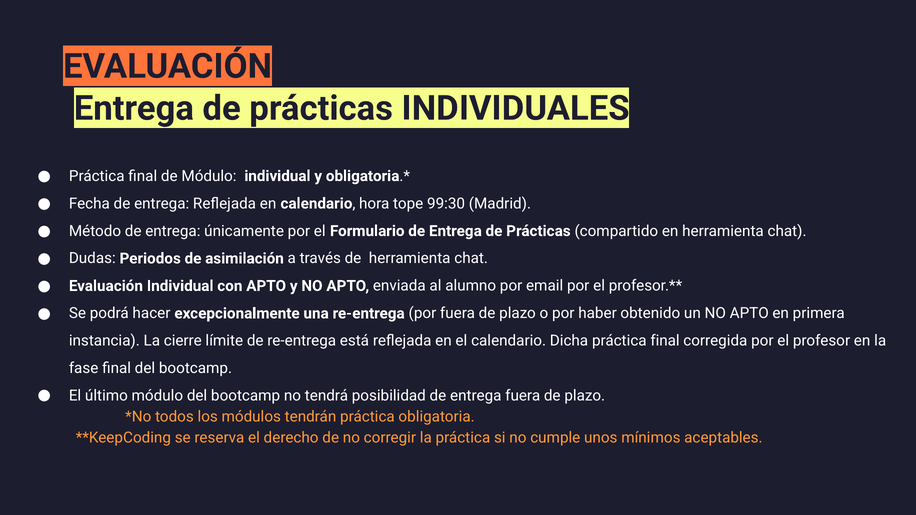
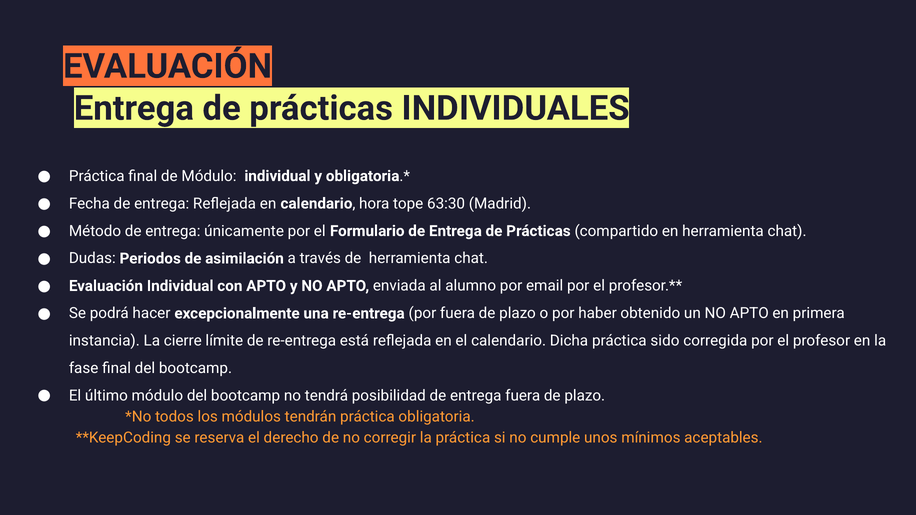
99:30: 99:30 -> 63:30
Dicha práctica final: final -> sido
